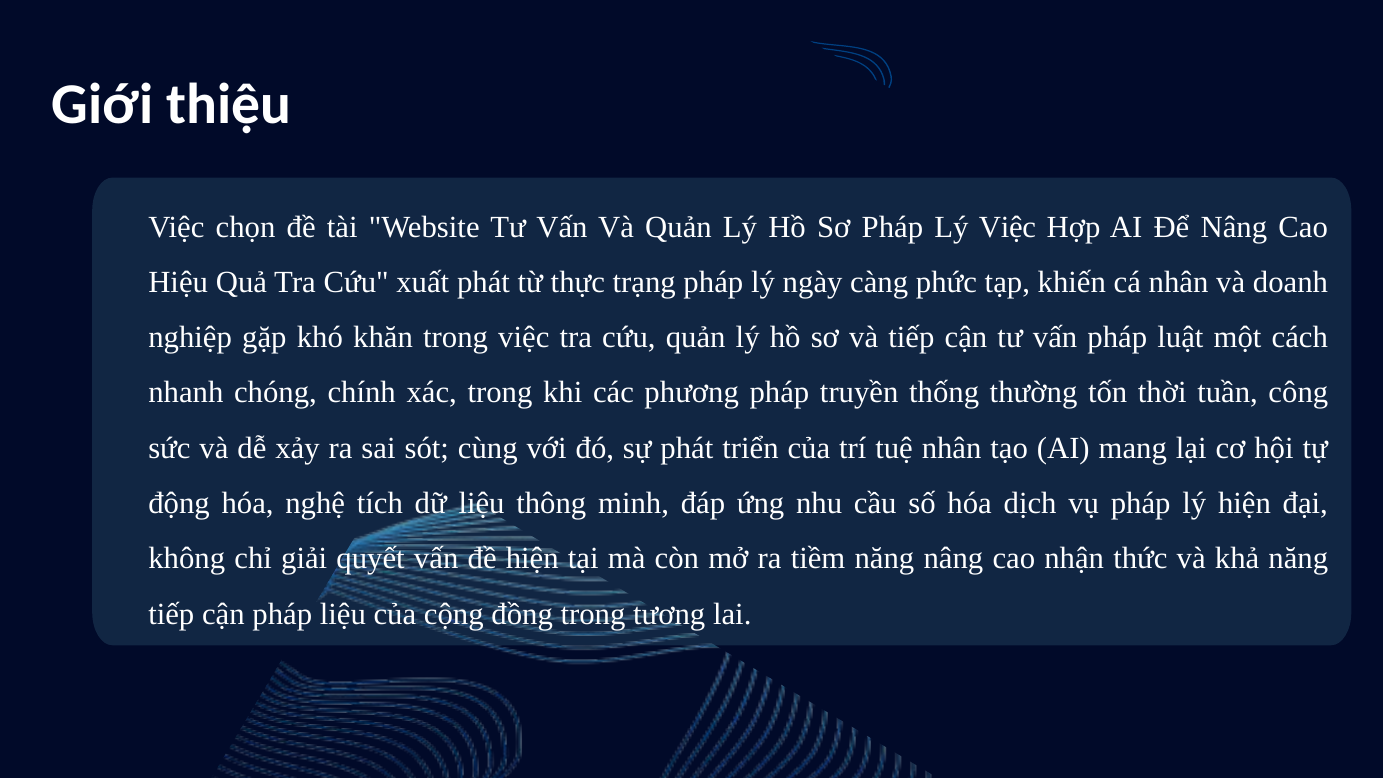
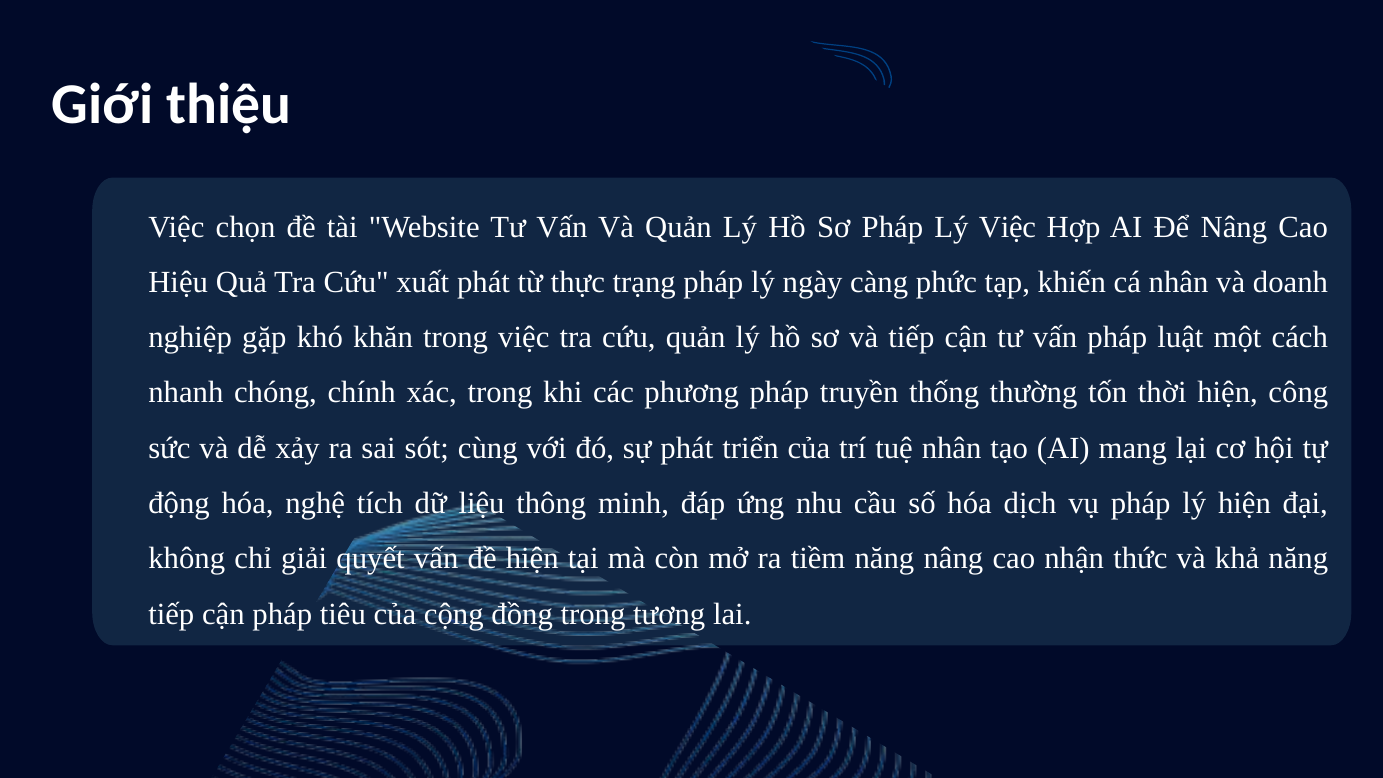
thời tuần: tuần -> hiện
pháp liệu: liệu -> tiêu
